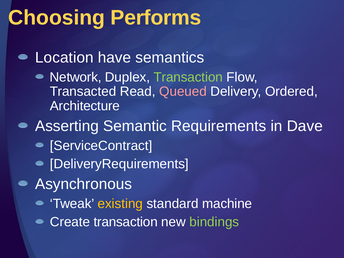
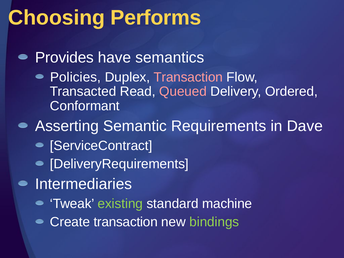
Location: Location -> Provides
Network: Network -> Policies
Transaction at (188, 77) colour: light green -> pink
Architecture: Architecture -> Conformant
Asynchronous: Asynchronous -> Intermediaries
existing colour: yellow -> light green
